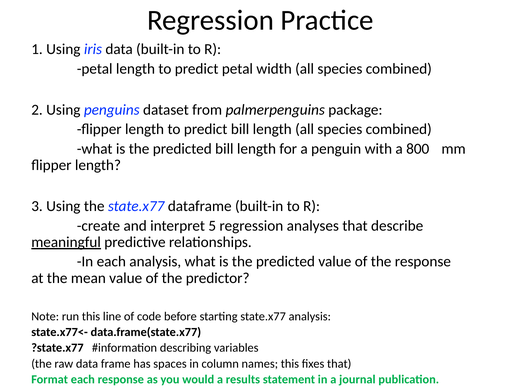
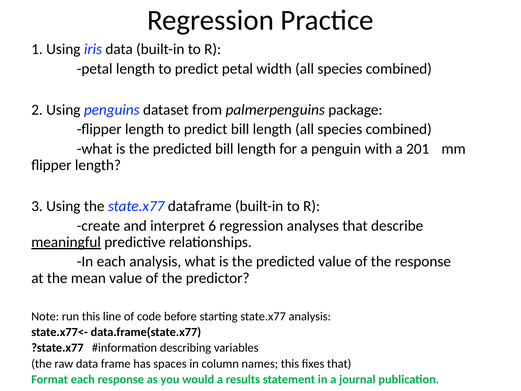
800: 800 -> 201
5: 5 -> 6
